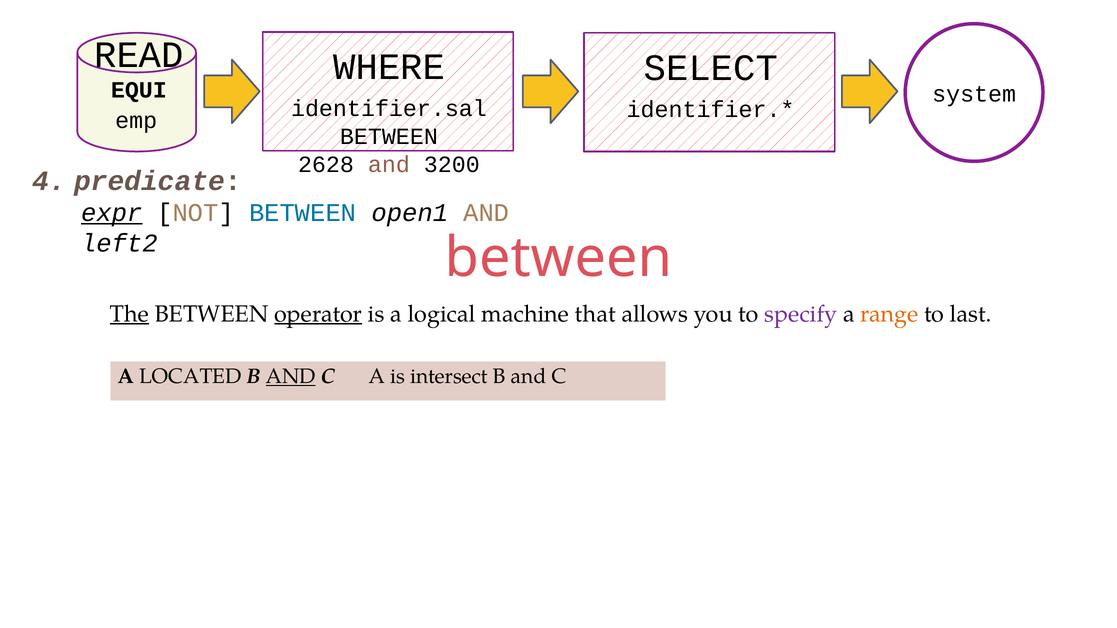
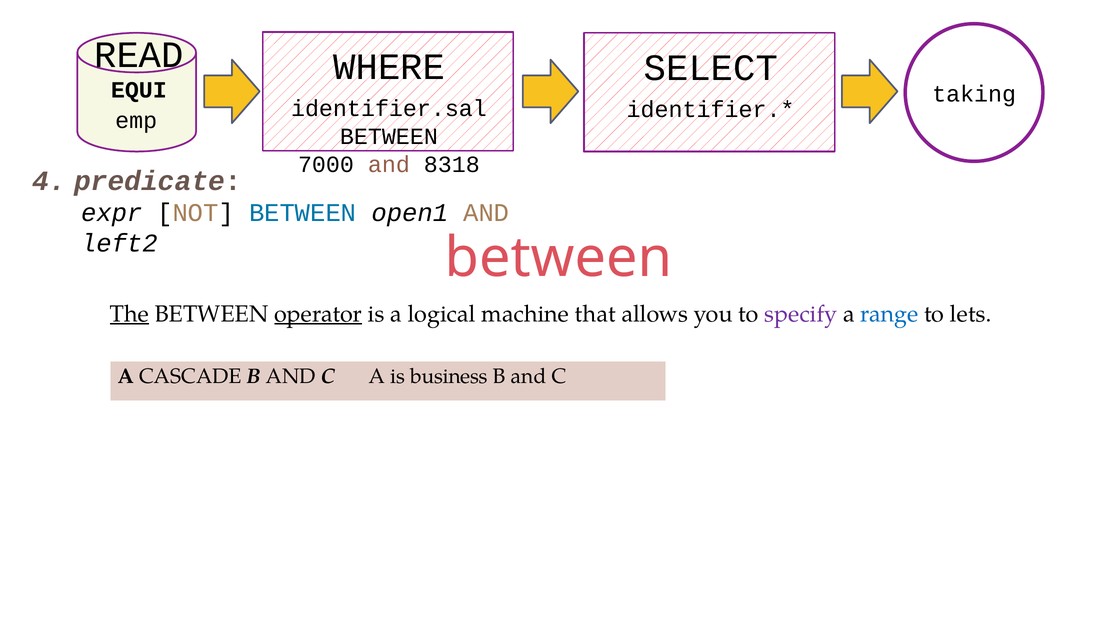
system: system -> taking
2628: 2628 -> 7000
3200: 3200 -> 8318
expr underline: present -> none
range colour: orange -> blue
last: last -> lets
LOCATED: LOCATED -> CASCADE
AND at (291, 377) underline: present -> none
intersect: intersect -> business
